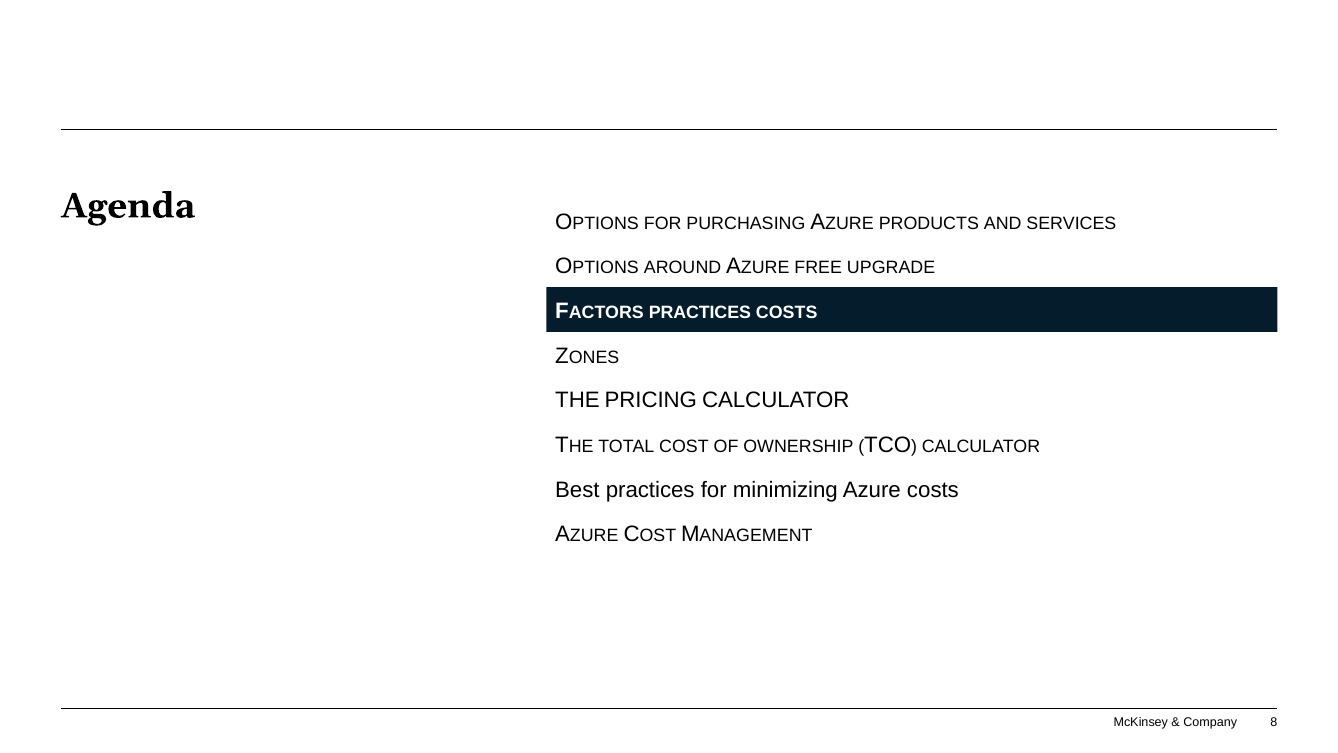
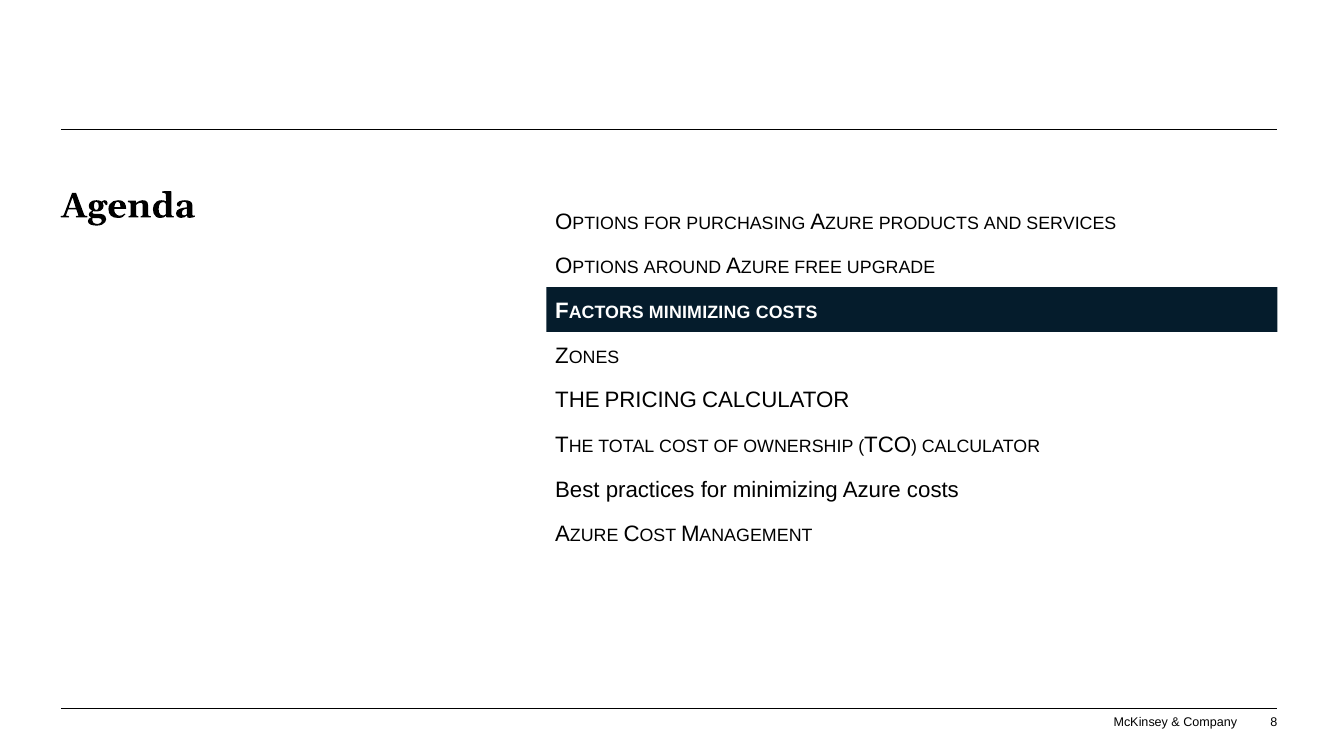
PRACTICES at (700, 312): PRACTICES -> MINIMIZING
